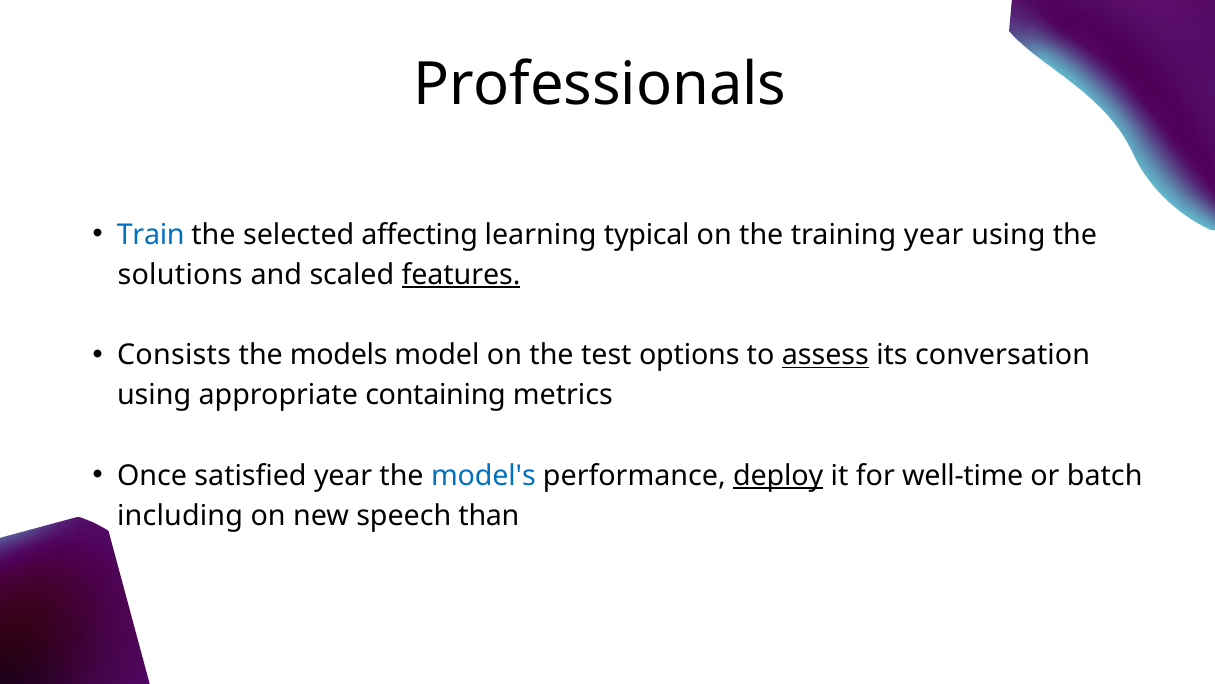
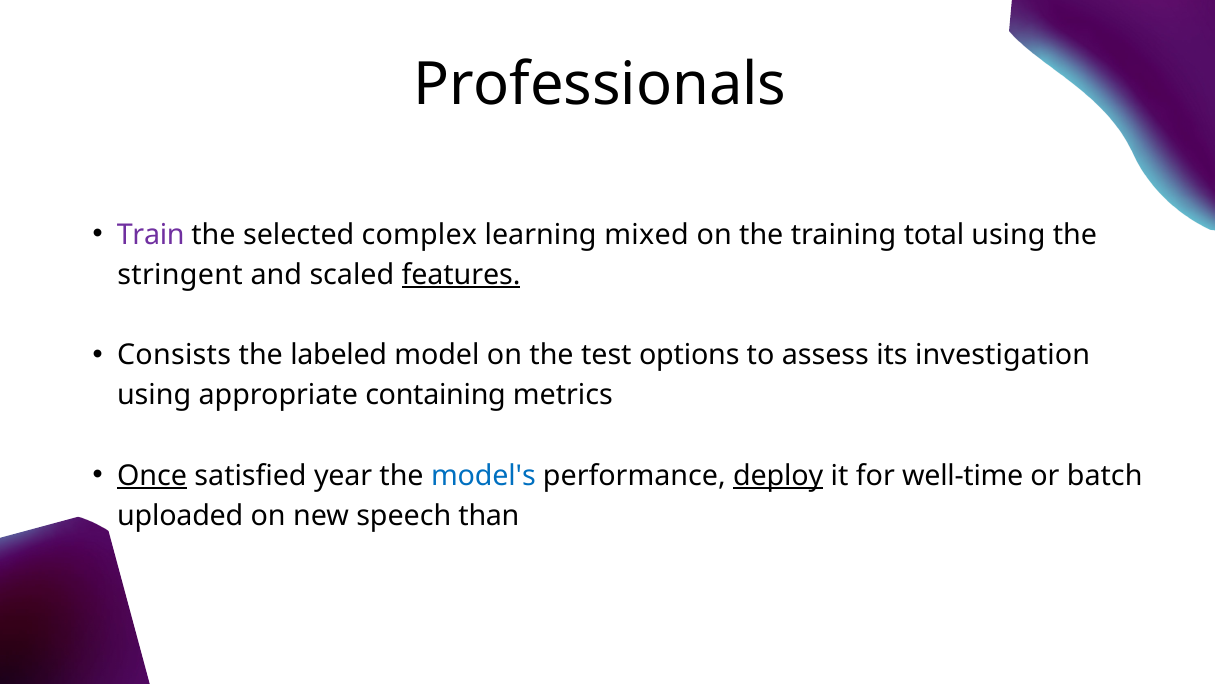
Train colour: blue -> purple
affecting: affecting -> complex
typical: typical -> mixed
training year: year -> total
solutions: solutions -> stringent
models: models -> labeled
assess underline: present -> none
conversation: conversation -> investigation
Once underline: none -> present
including: including -> uploaded
